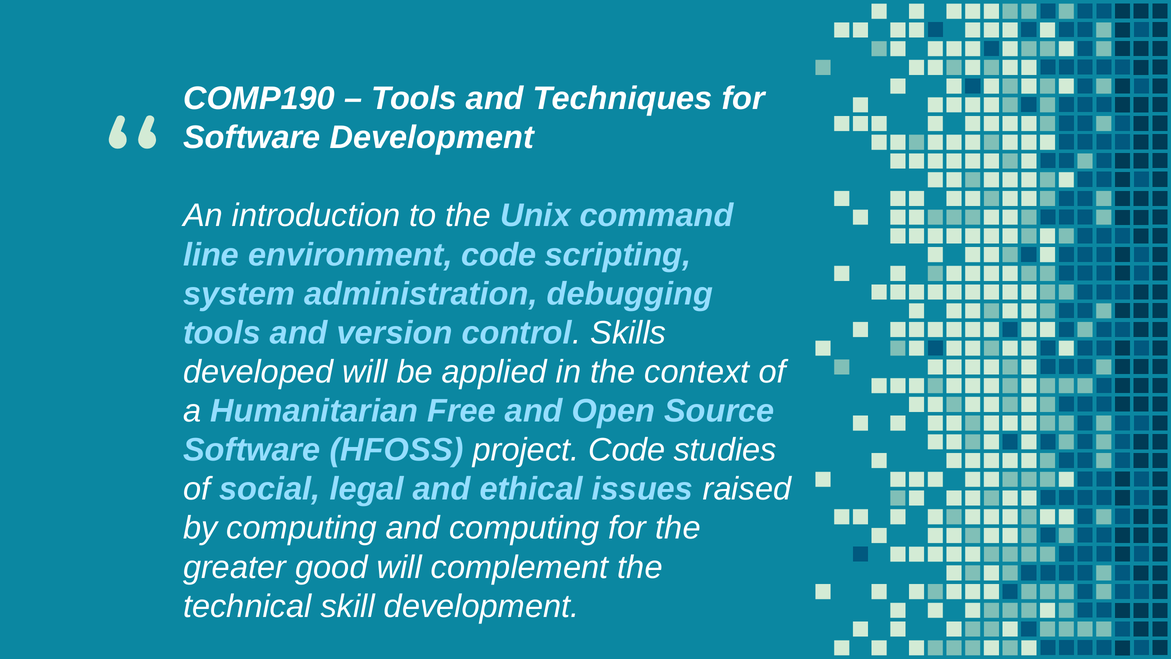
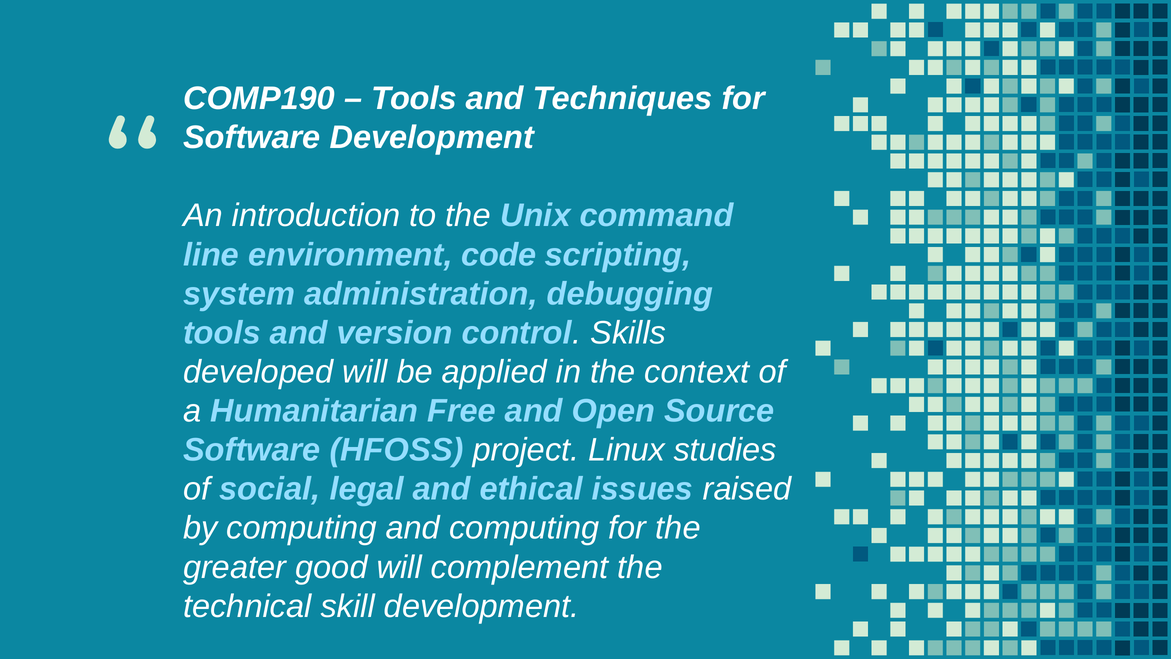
project Code: Code -> Linux
